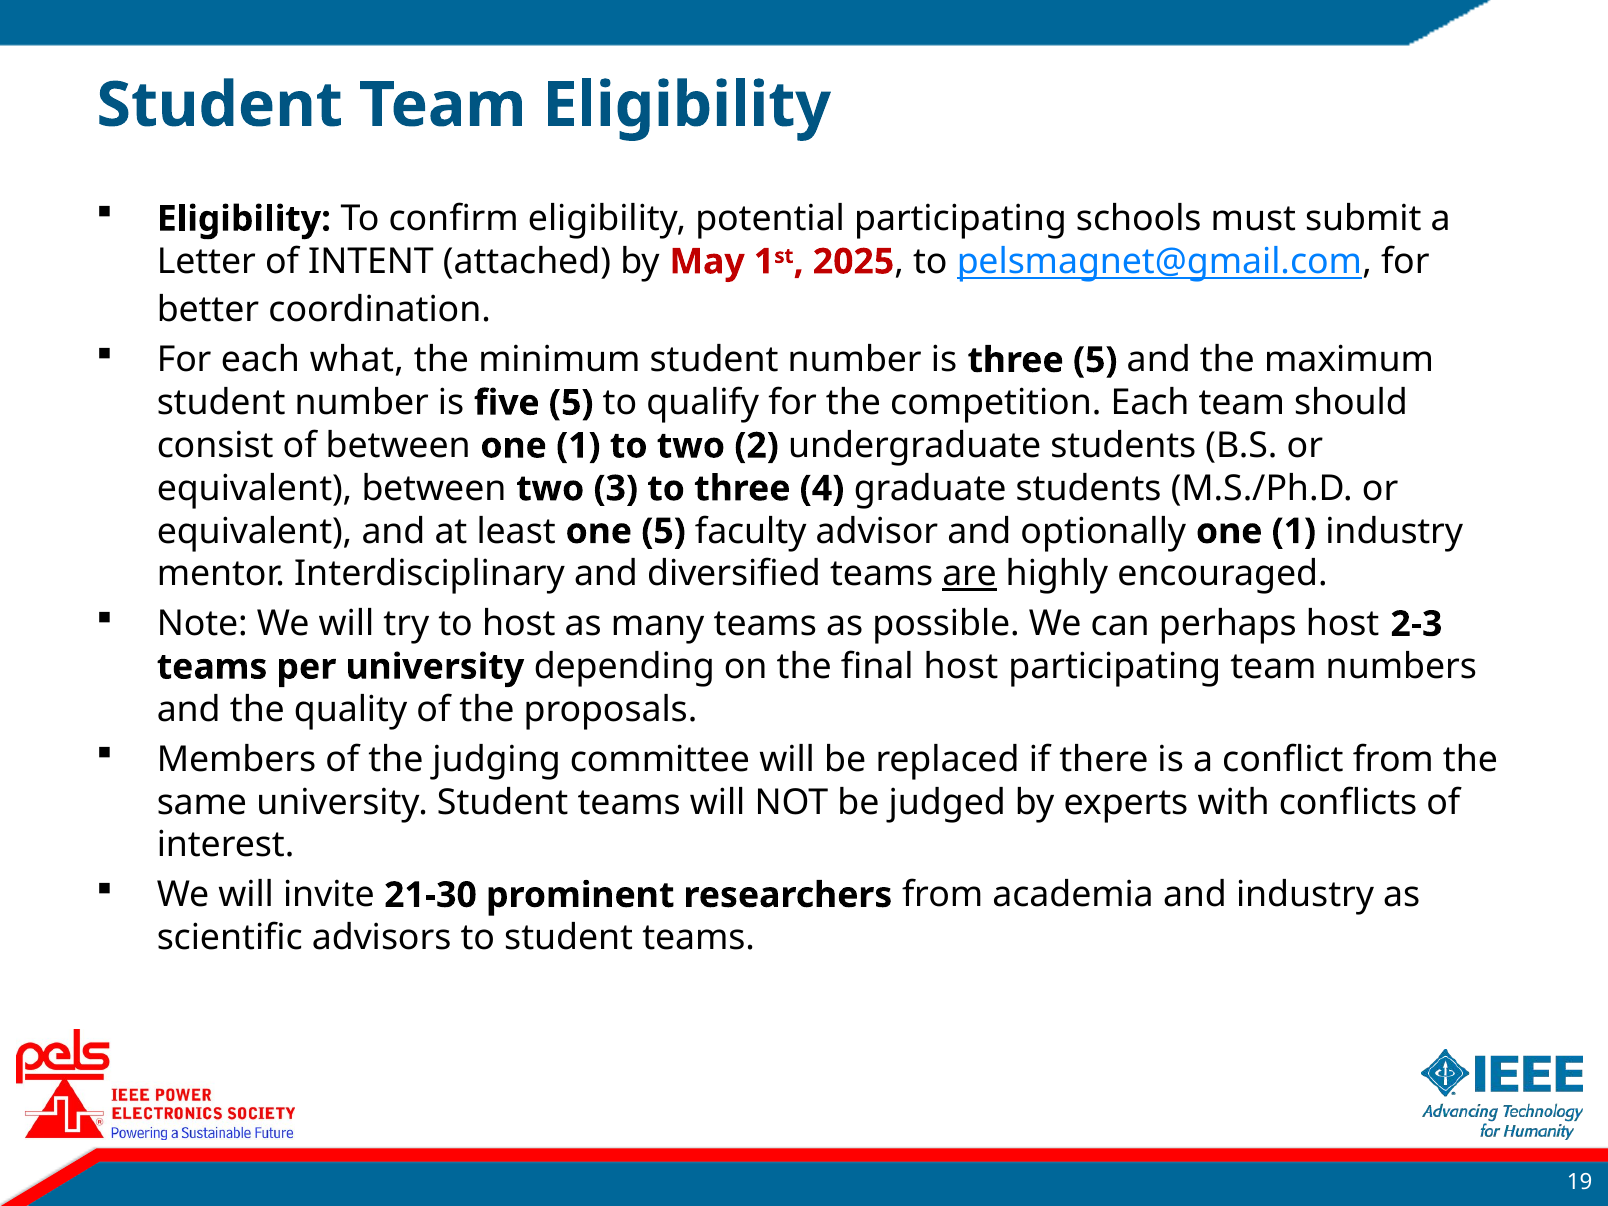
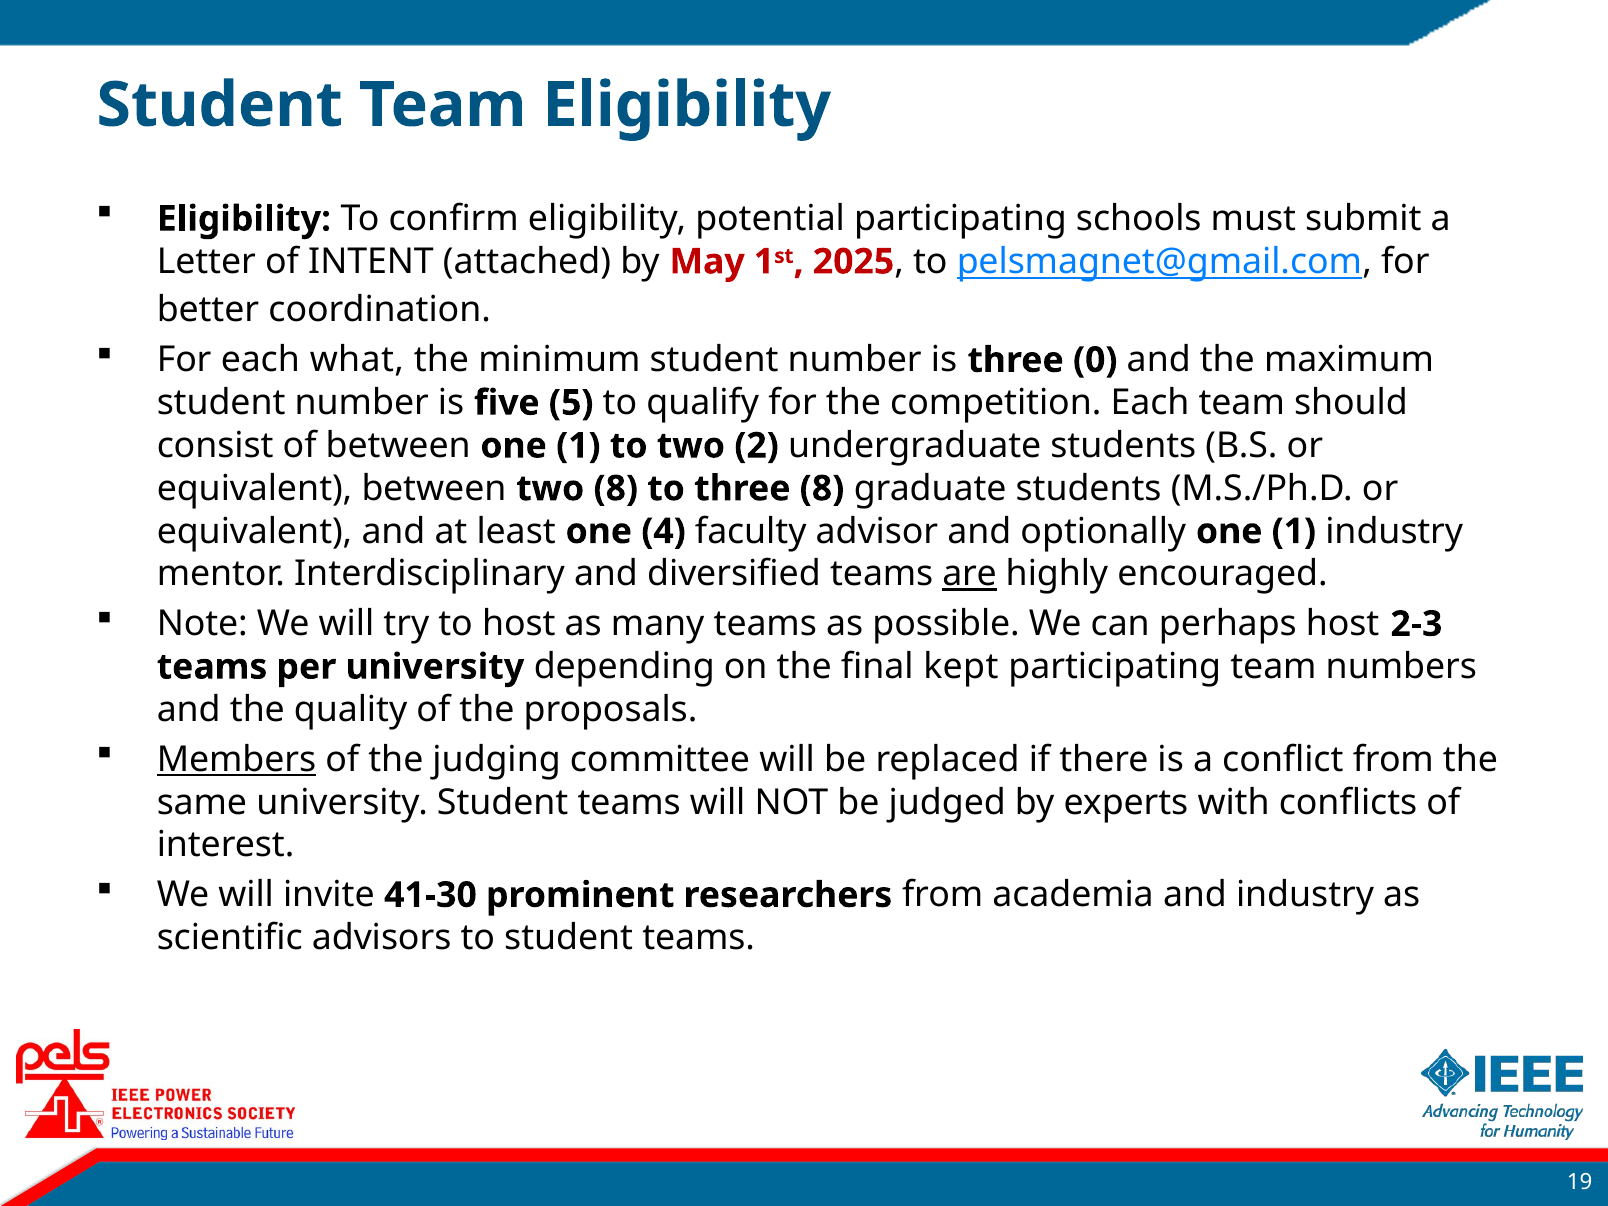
three 5: 5 -> 0
two 3: 3 -> 8
three 4: 4 -> 8
one 5: 5 -> 4
final host: host -> kept
Members underline: none -> present
21-30: 21-30 -> 41-30
